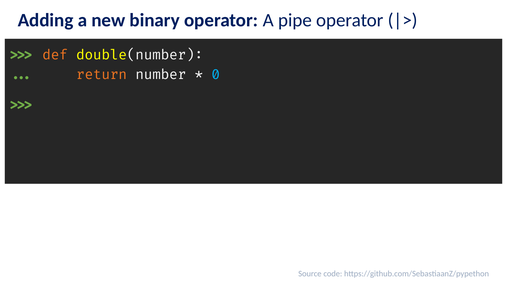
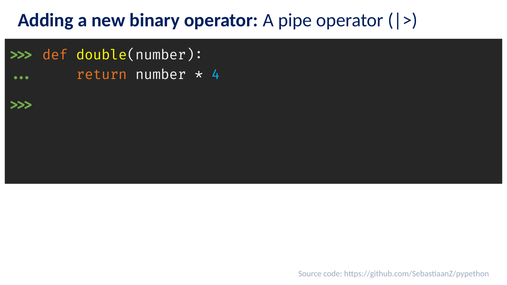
0: 0 -> 4
